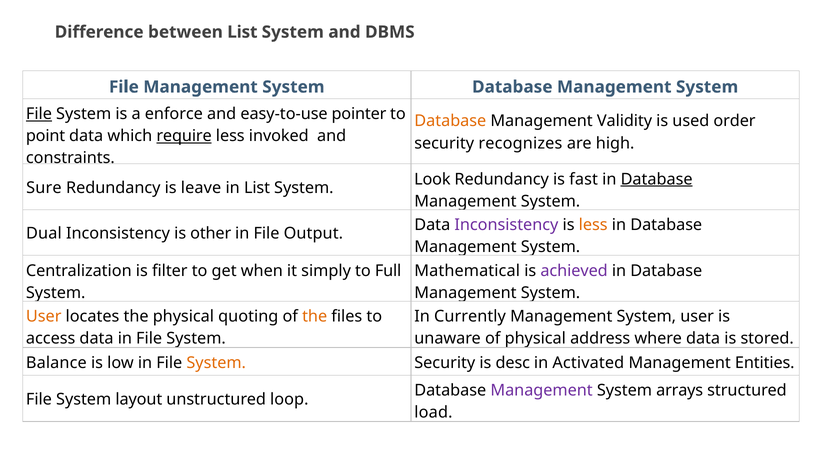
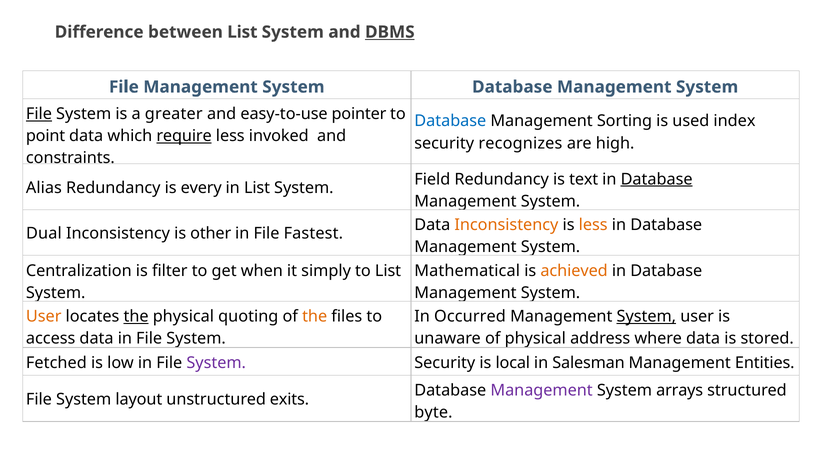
DBMS underline: none -> present
enforce: enforce -> greater
Database at (450, 121) colour: orange -> blue
Validity: Validity -> Sorting
order: order -> index
Look: Look -> Field
fast: fast -> text
Sure: Sure -> Alias
leave: leave -> every
Inconsistency at (506, 225) colour: purple -> orange
Output: Output -> Fastest
to Full: Full -> List
achieved colour: purple -> orange
the at (136, 317) underline: none -> present
Currently: Currently -> Occurred
System at (646, 317) underline: none -> present
Balance: Balance -> Fetched
System at (216, 363) colour: orange -> purple
desc: desc -> local
Activated: Activated -> Salesman
loop: loop -> exits
load: load -> byte
